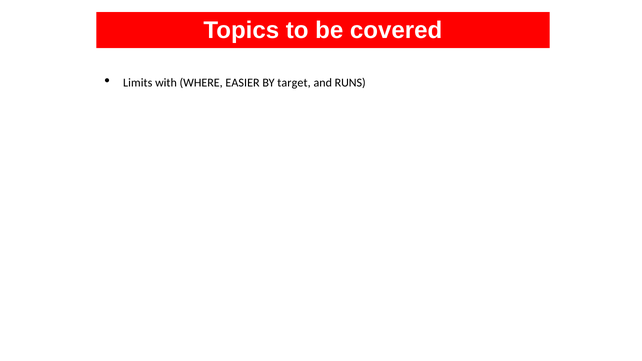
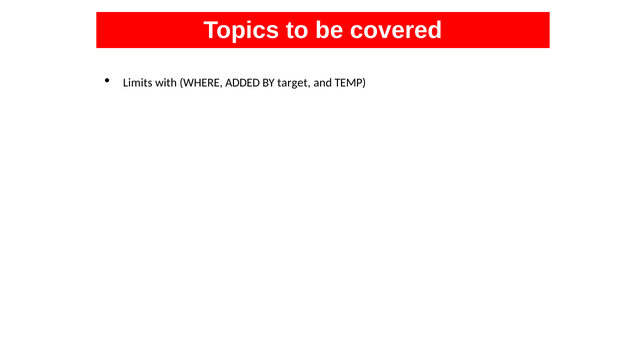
EASIER: EASIER -> ADDED
RUNS: RUNS -> TEMP
